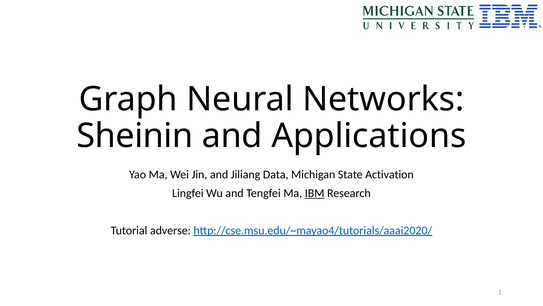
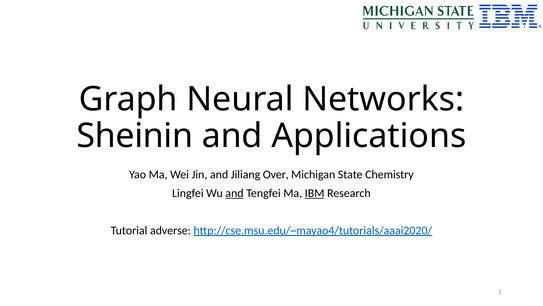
Data: Data -> Over
Activation: Activation -> Chemistry
and at (234, 193) underline: none -> present
